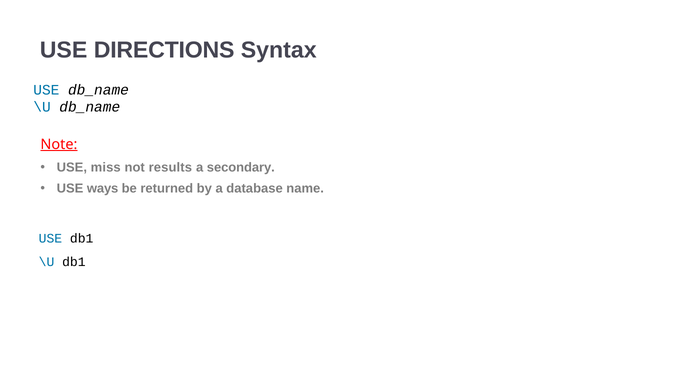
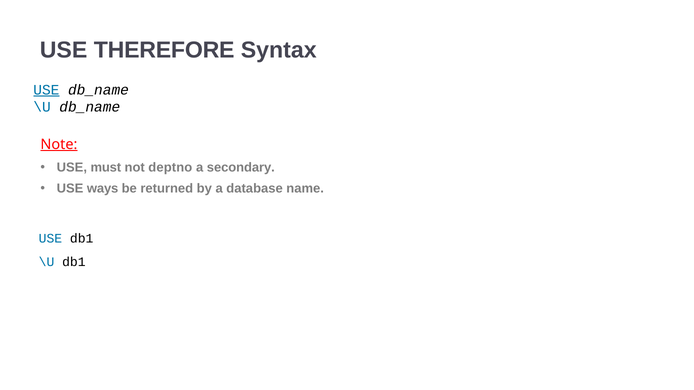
DIRECTIONS: DIRECTIONS -> THEREFORE
USE at (46, 90) underline: none -> present
miss: miss -> must
results: results -> deptno
